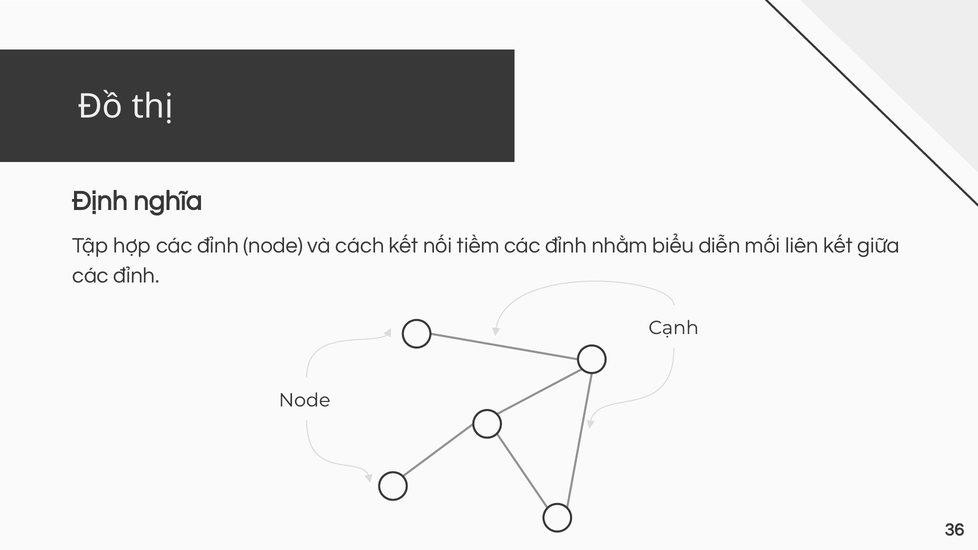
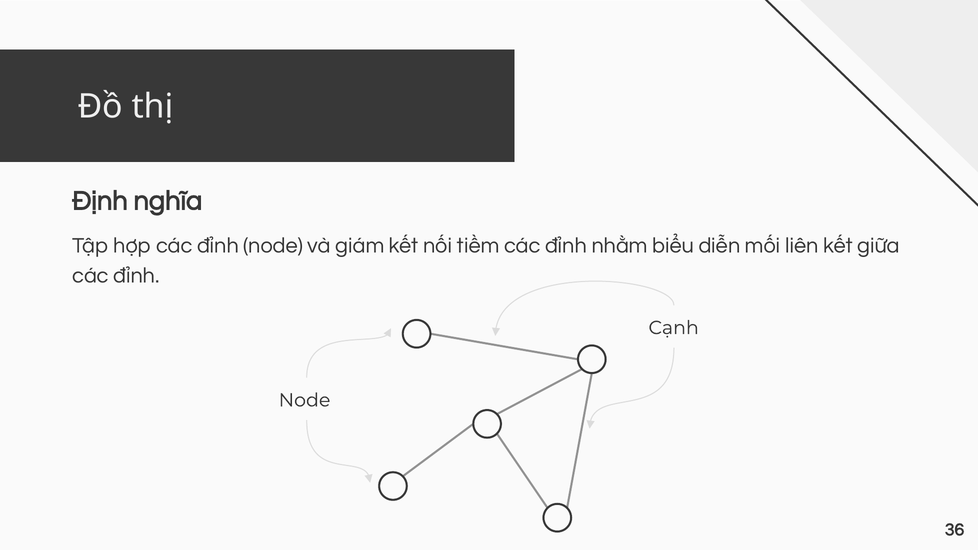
cách: cách -> giám
